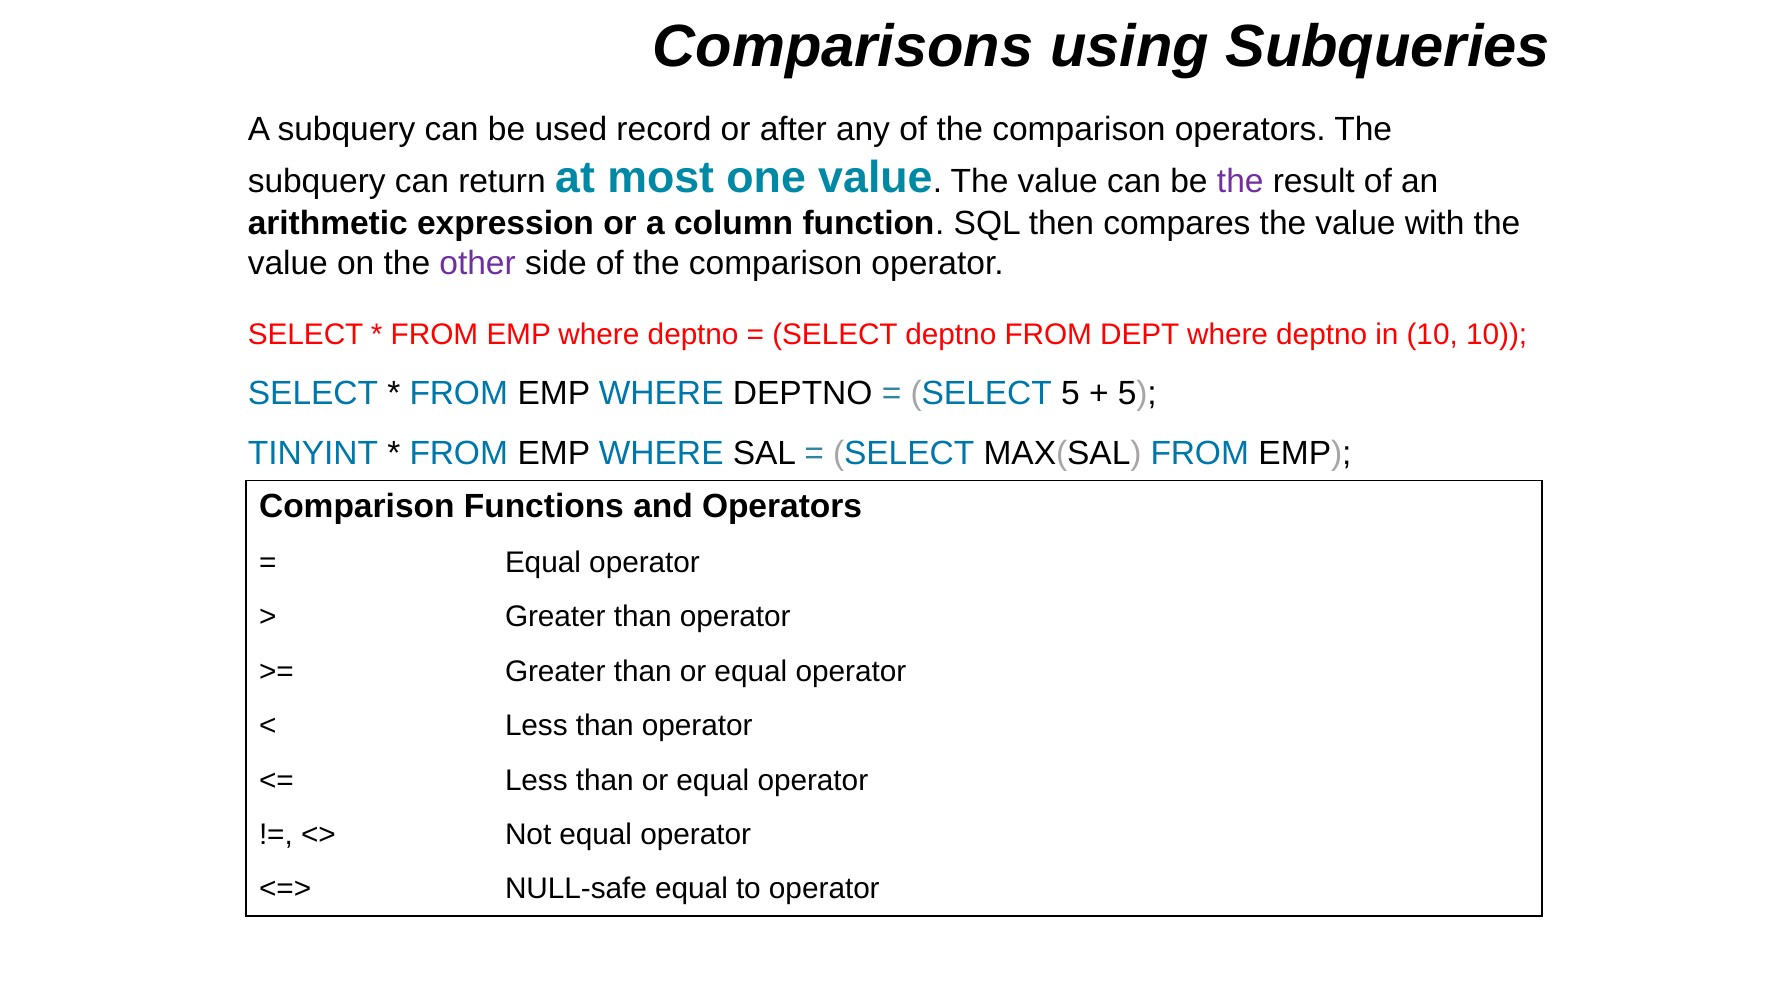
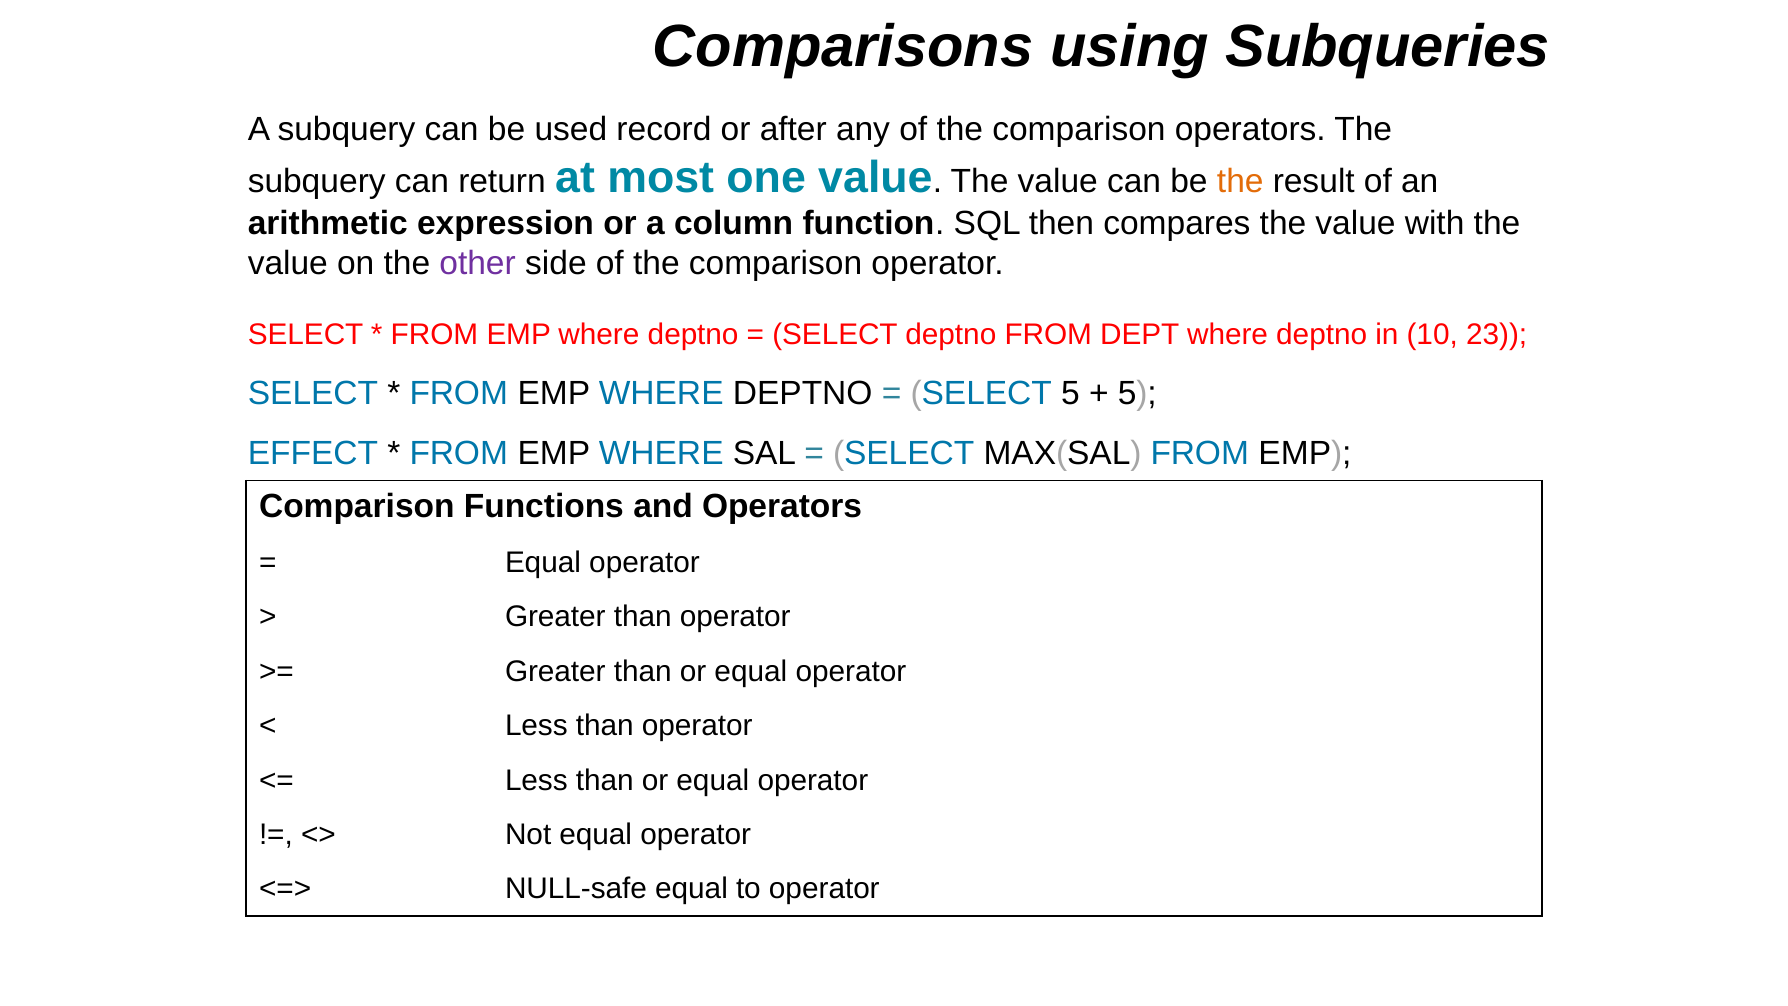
the at (1240, 181) colour: purple -> orange
10 10: 10 -> 23
TINYINT: TINYINT -> EFFECT
